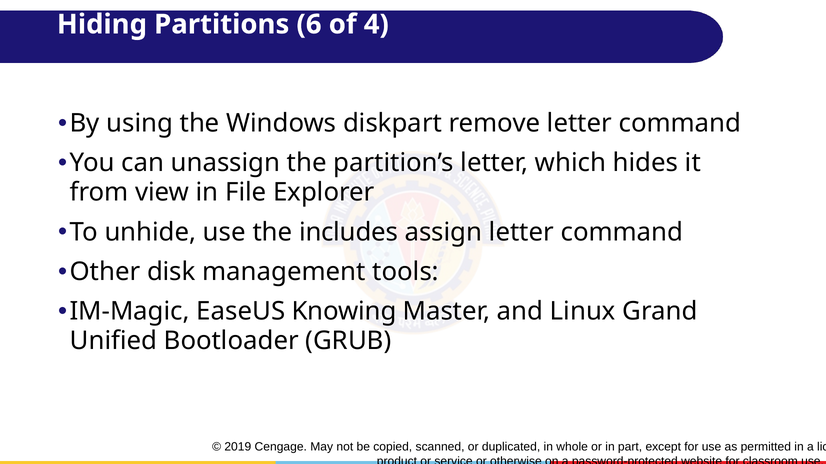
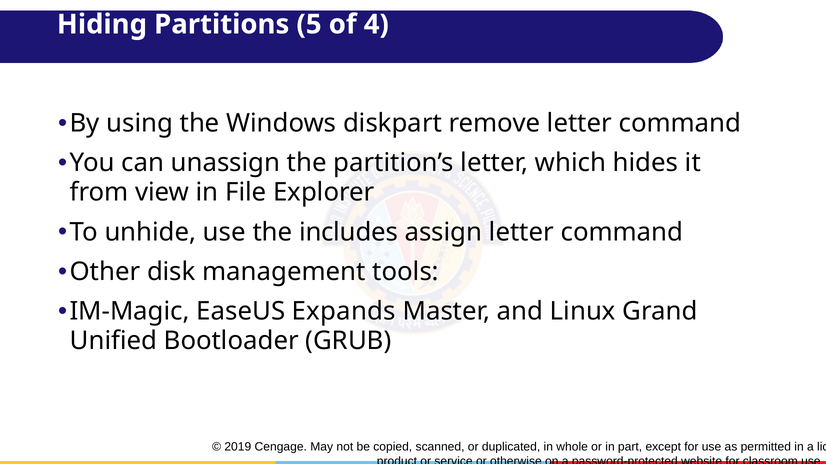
6: 6 -> 5
Knowing: Knowing -> Expands
